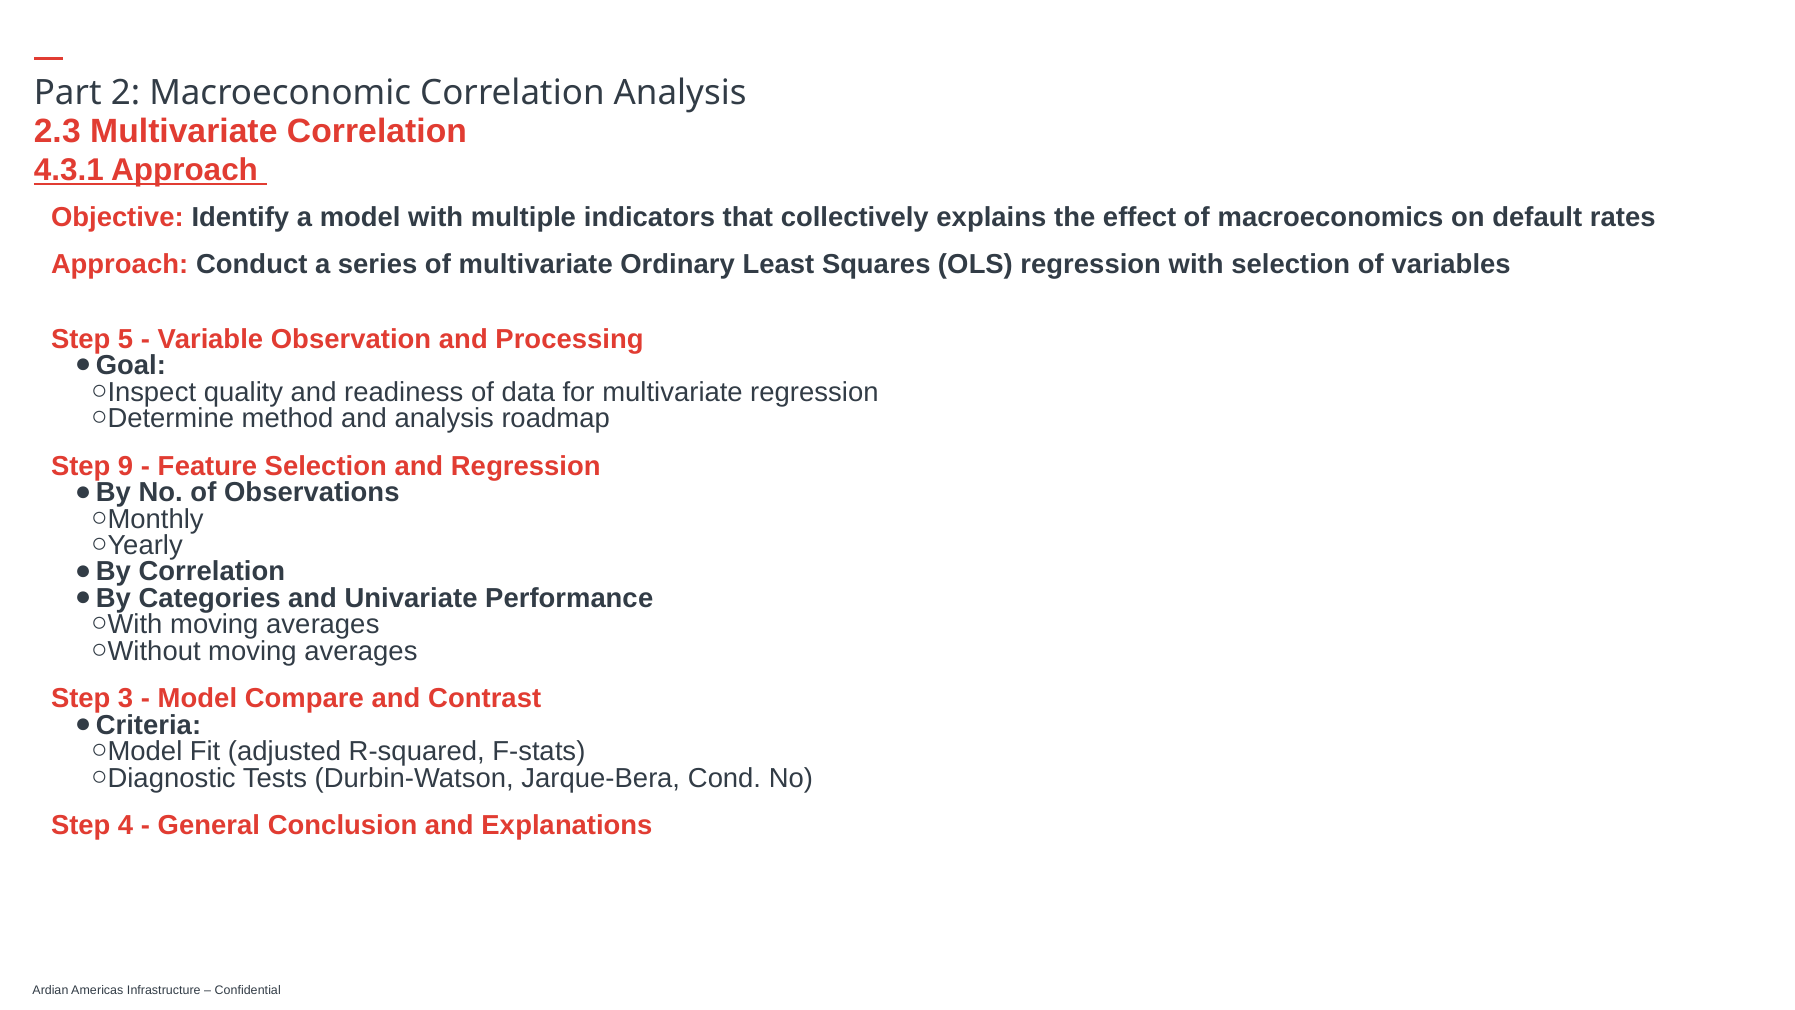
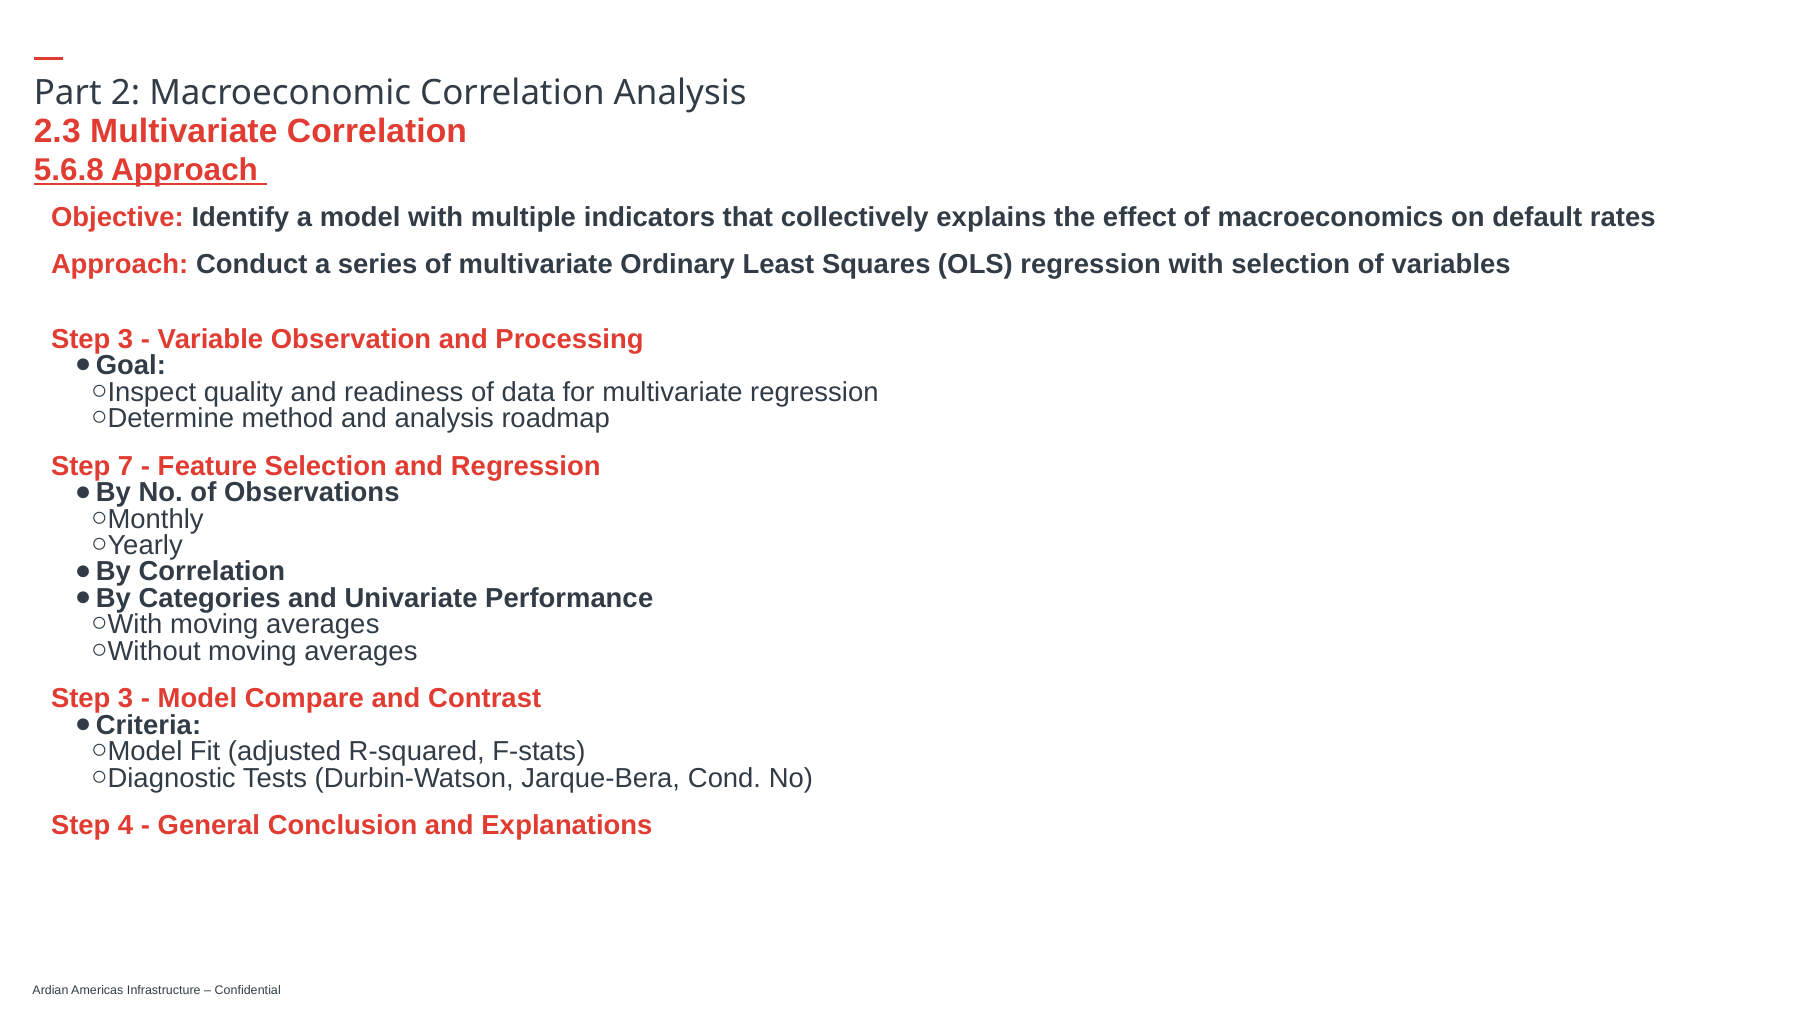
4.3.1: 4.3.1 -> 5.6.8
5 at (126, 339): 5 -> 3
9: 9 -> 7
